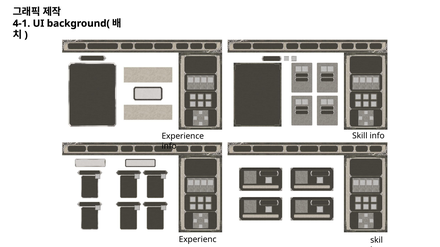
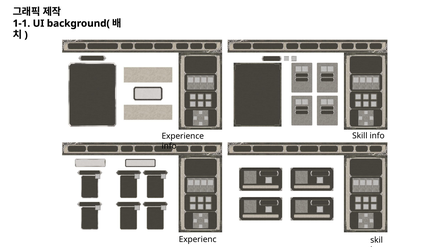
4-1: 4-1 -> 1-1
